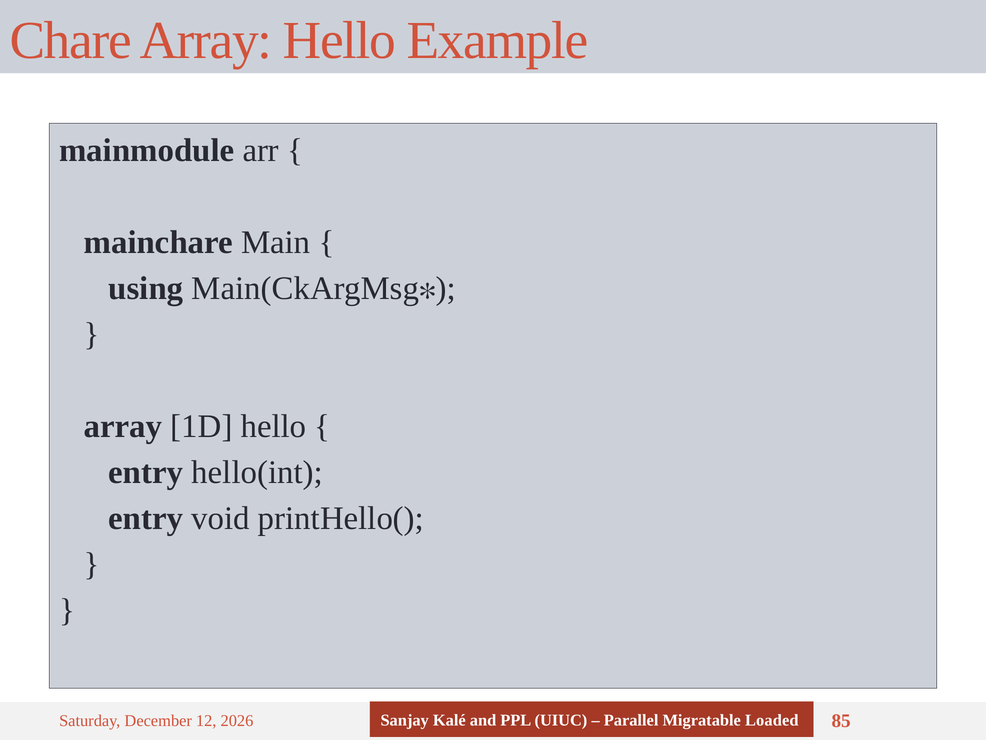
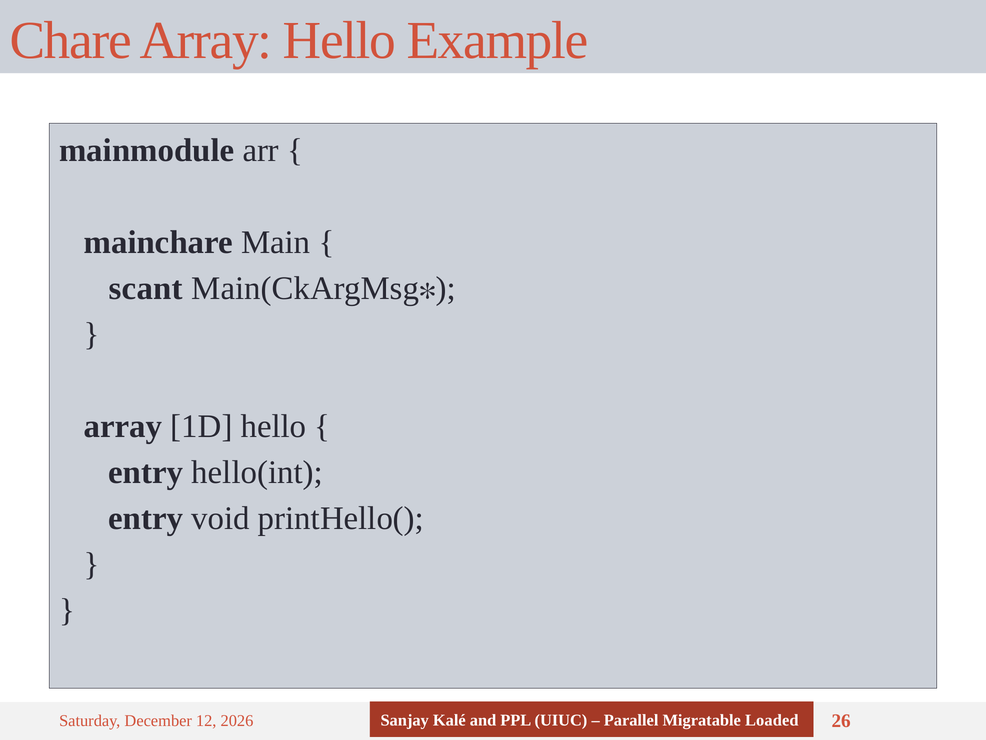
using: using -> scant
85: 85 -> 26
